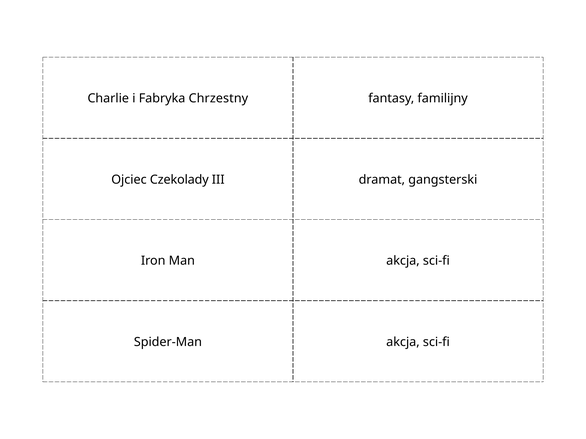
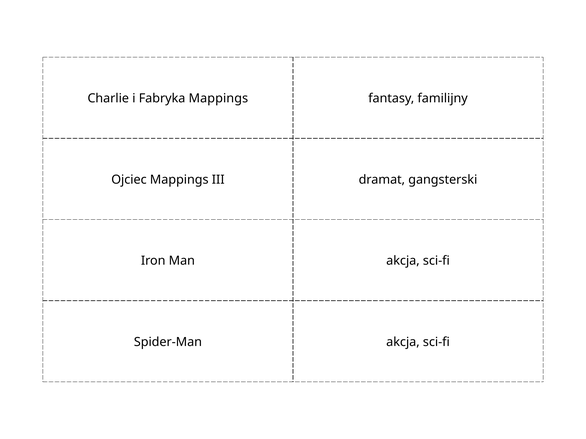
Fabryka Chrzestny: Chrzestny -> Mappings
Ojciec Czekolady: Czekolady -> Mappings
